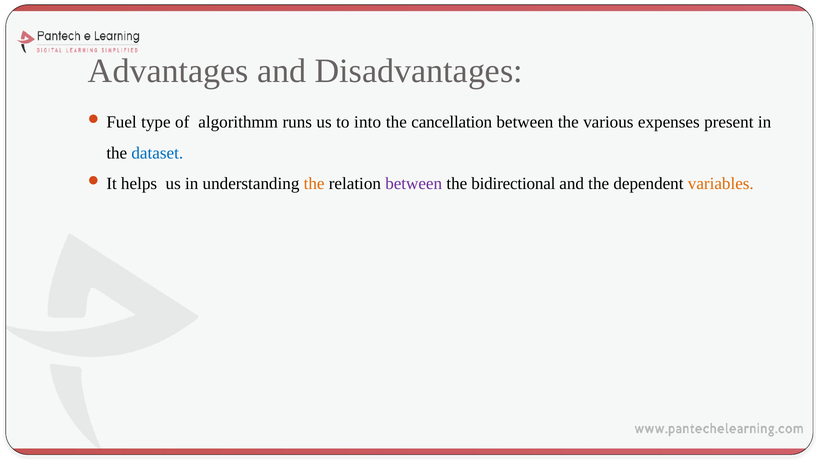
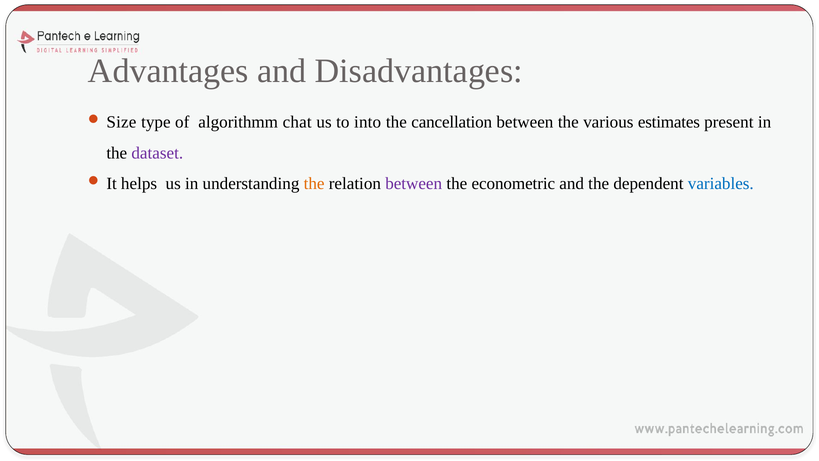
Fuel: Fuel -> Size
runs: runs -> chat
expenses: expenses -> estimates
dataset colour: blue -> purple
bidirectional: bidirectional -> econometric
variables colour: orange -> blue
